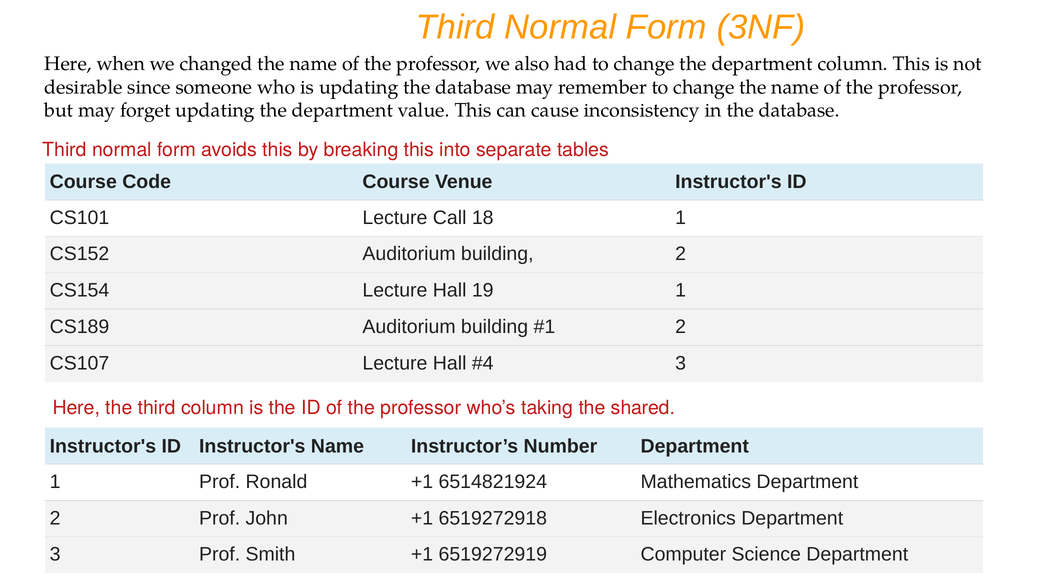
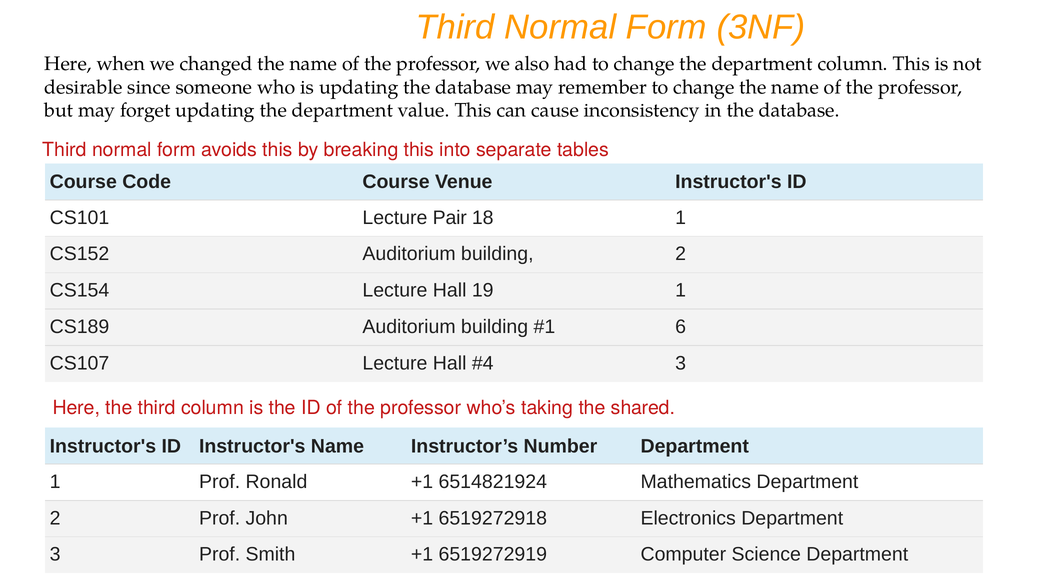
Call: Call -> Pair
2 at (681, 327): 2 -> 6
